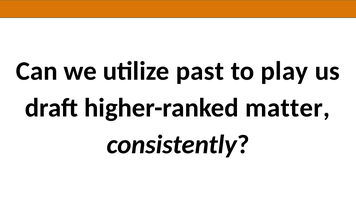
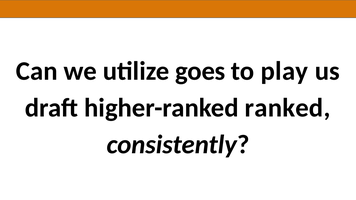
past: past -> goes
matter: matter -> ranked
